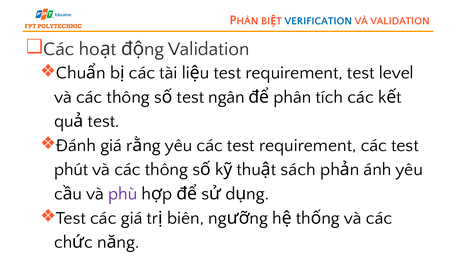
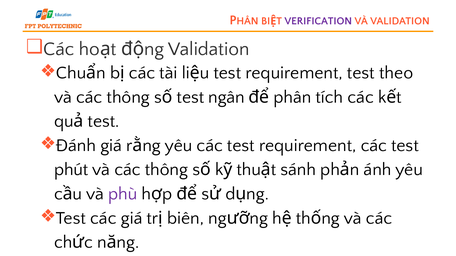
VERIFICATION colour: blue -> purple
level: level -> theo
sách: sách -> sánh
